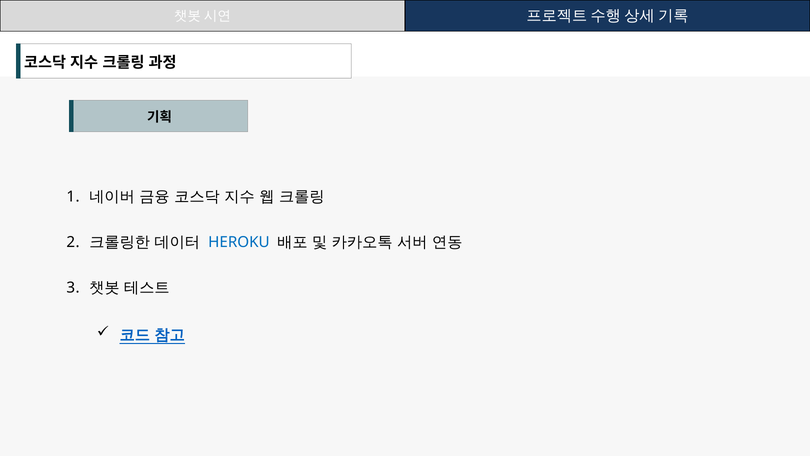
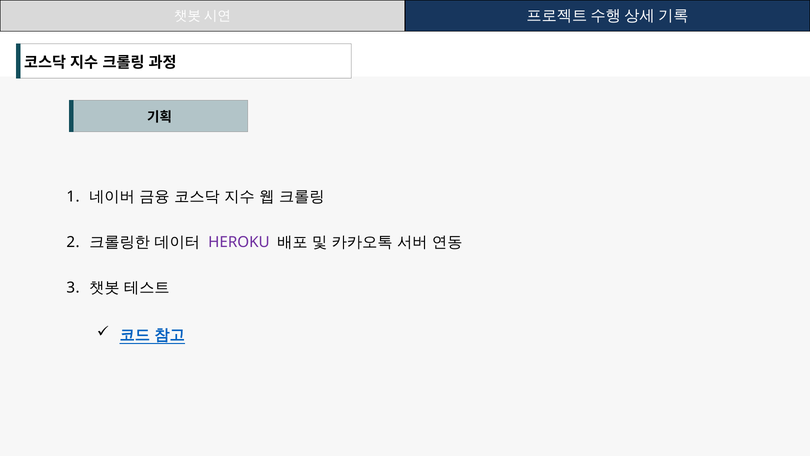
HEROKU colour: blue -> purple
